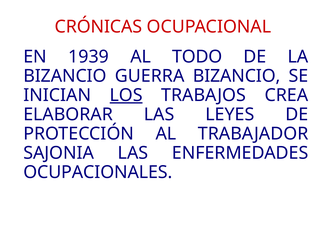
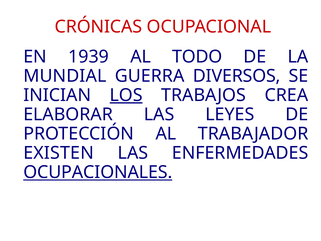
BIZANCIO at (65, 76): BIZANCIO -> MUNDIAL
GUERRA BIZANCIO: BIZANCIO -> DIVERSOS
SAJONIA: SAJONIA -> EXISTEN
OCUPACIONALES underline: none -> present
